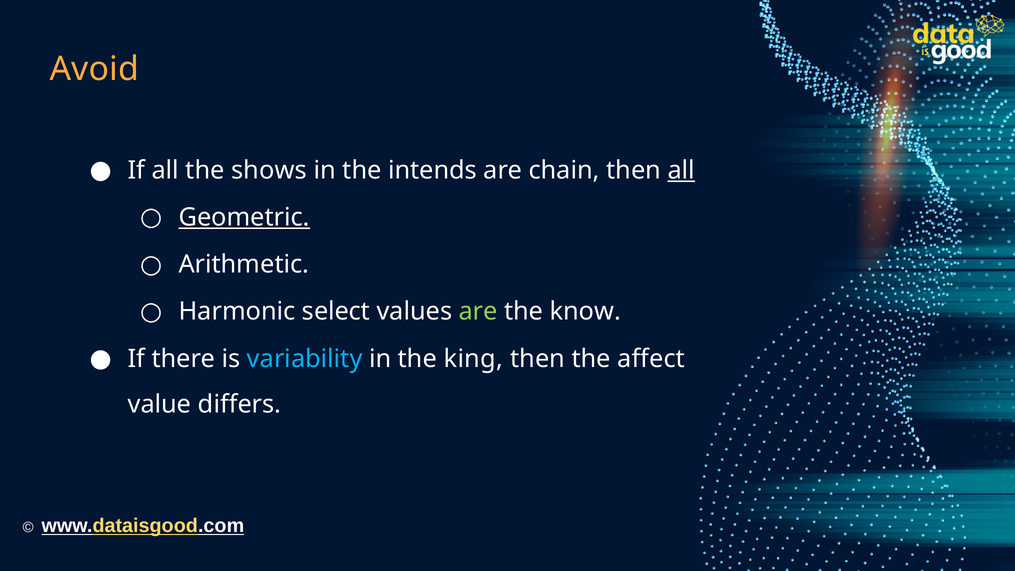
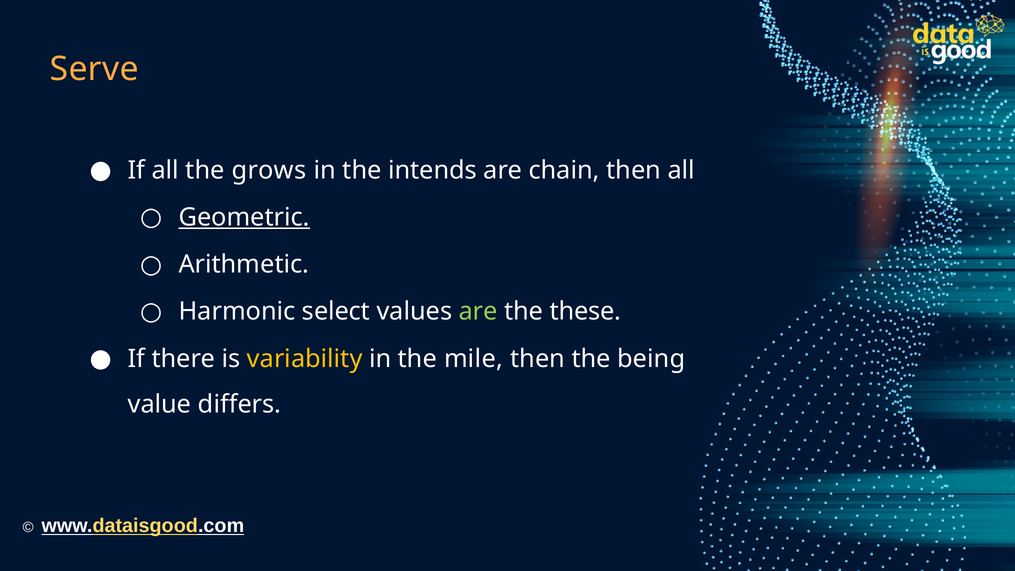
Avoid: Avoid -> Serve
shows: shows -> grows
all at (681, 170) underline: present -> none
know: know -> these
variability colour: light blue -> yellow
king: king -> mile
affect: affect -> being
